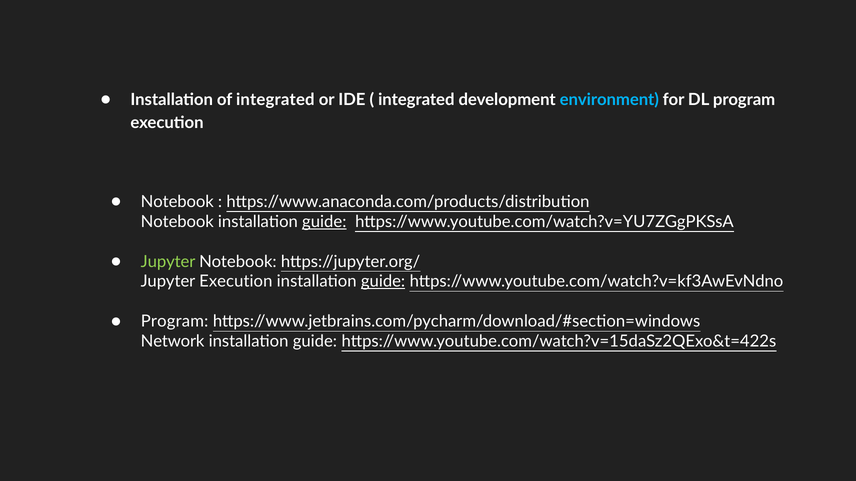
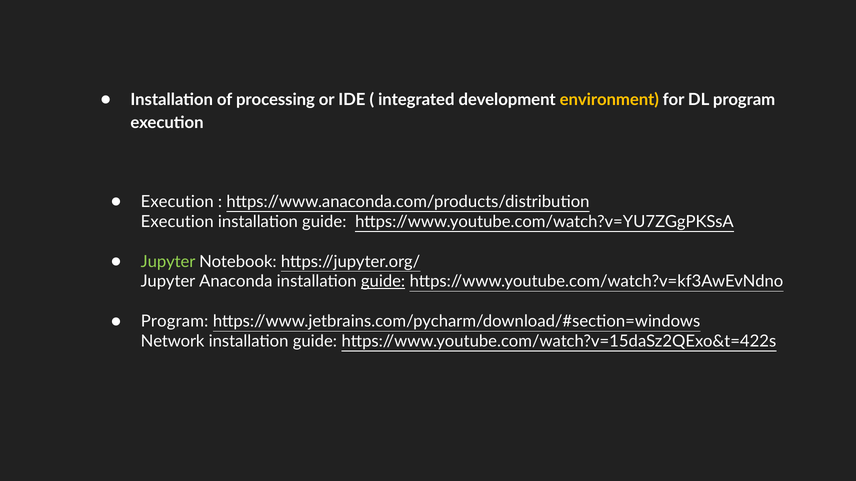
of integrated: integrated -> processing
environment colour: light blue -> yellow
Notebook at (177, 202): Notebook -> Execution
Notebook at (177, 222): Notebook -> Execution
guide at (324, 222) underline: present -> none
Jupyter Execution: Execution -> Anaconda
